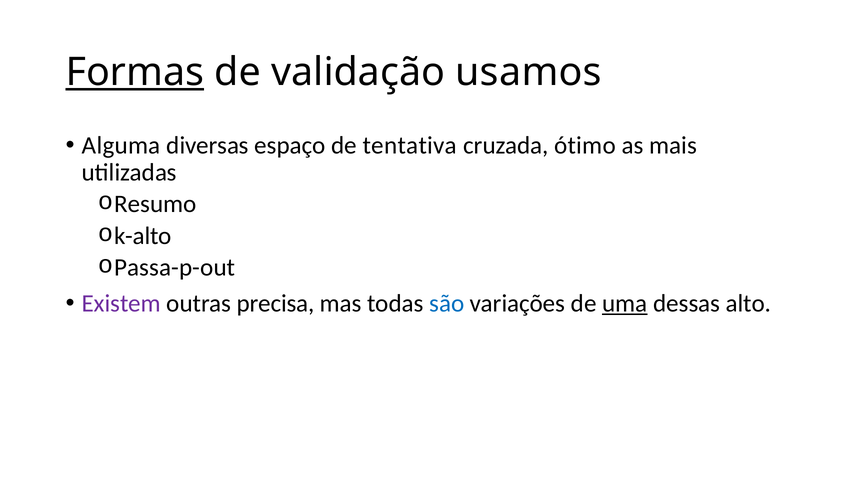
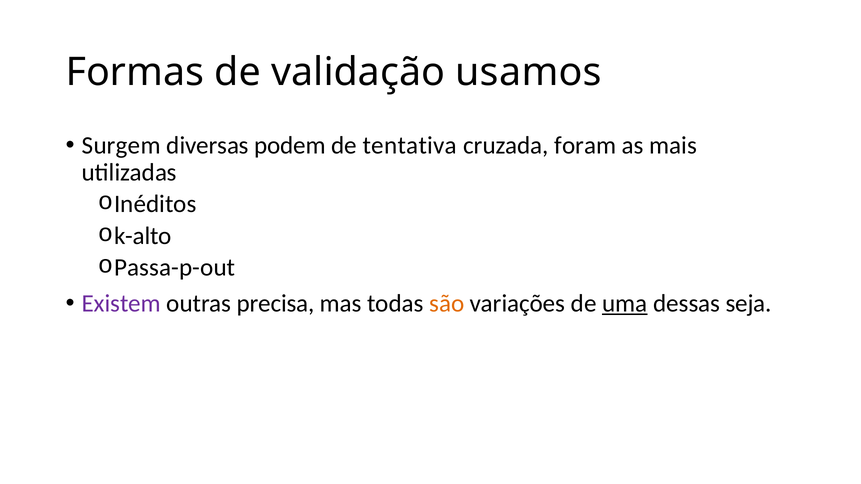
Formas underline: present -> none
Alguma: Alguma -> Surgem
espaço: espaço -> podem
ótimo: ótimo -> foram
Resumo: Resumo -> Inéditos
são colour: blue -> orange
alto: alto -> seja
